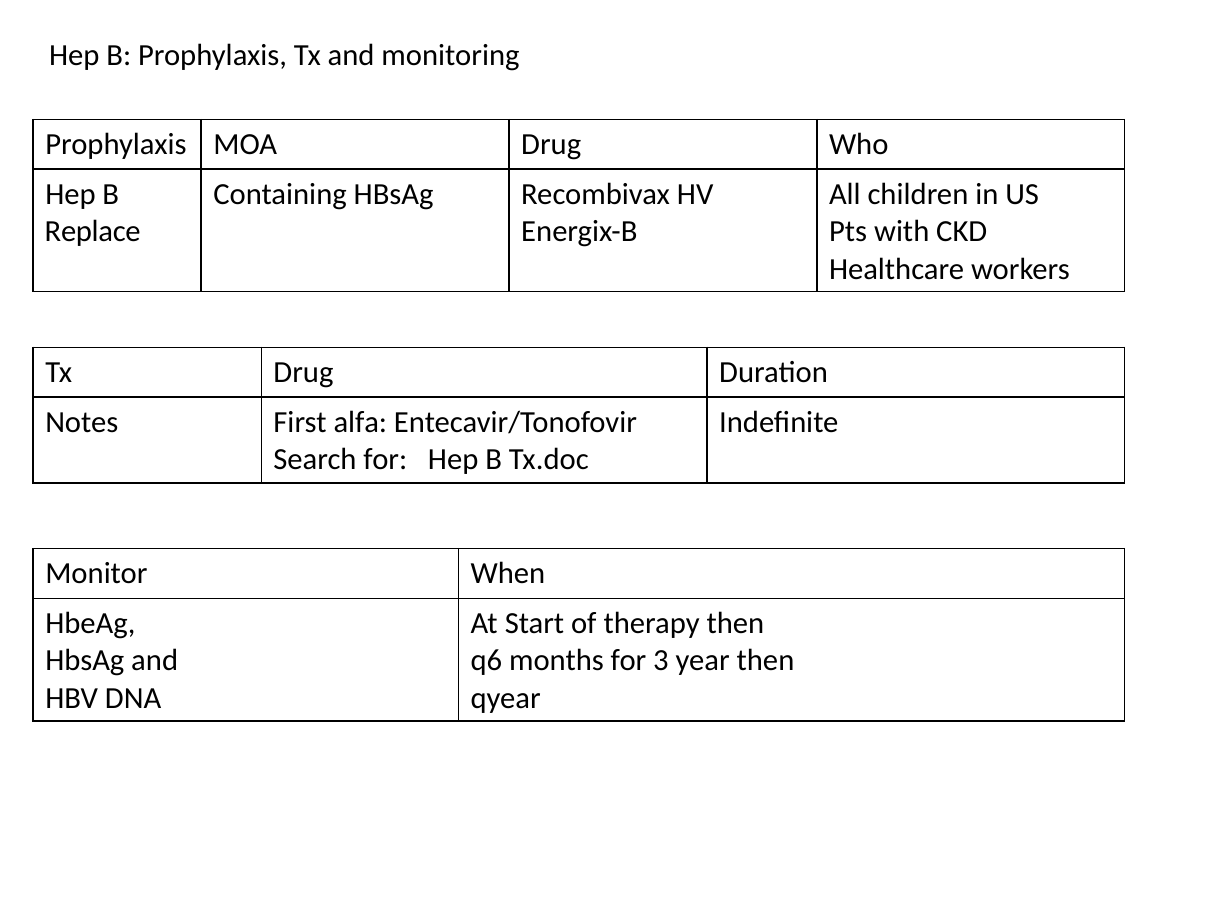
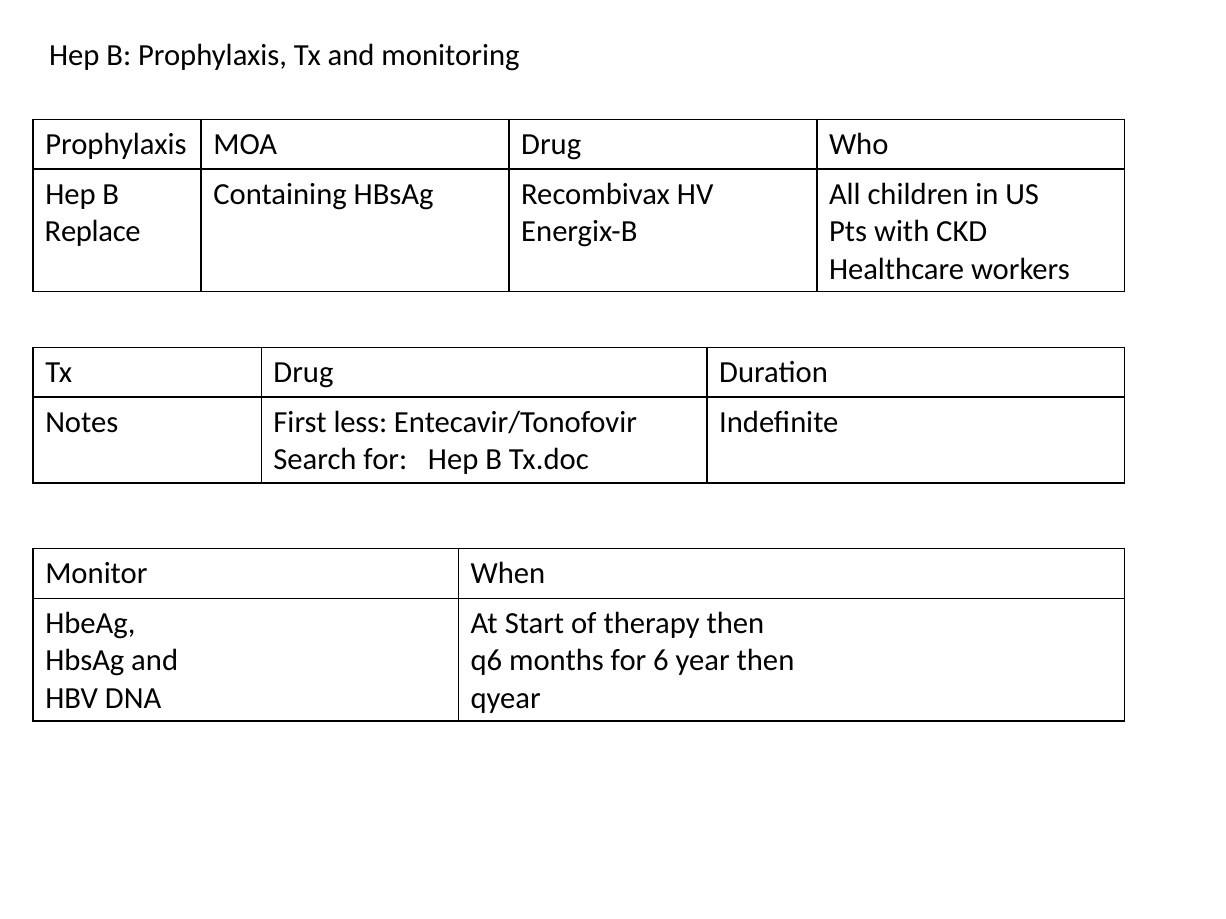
alfa: alfa -> less
3: 3 -> 6
